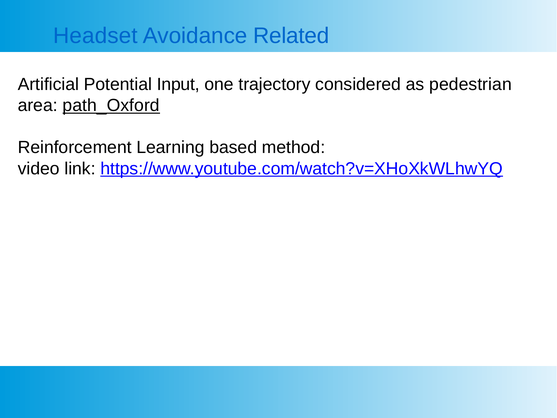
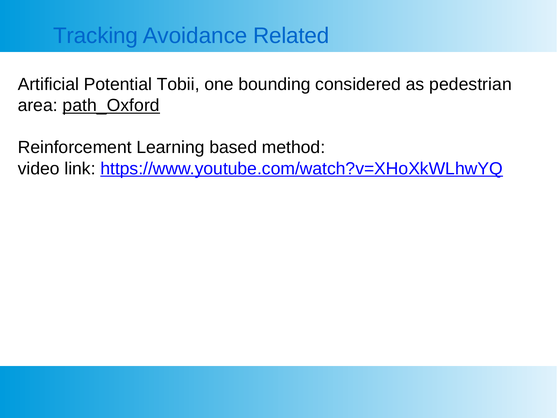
Headset: Headset -> Tracking
Input: Input -> Tobii
trajectory: trajectory -> bounding
